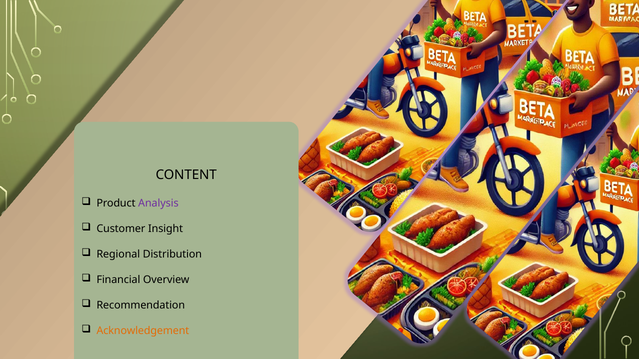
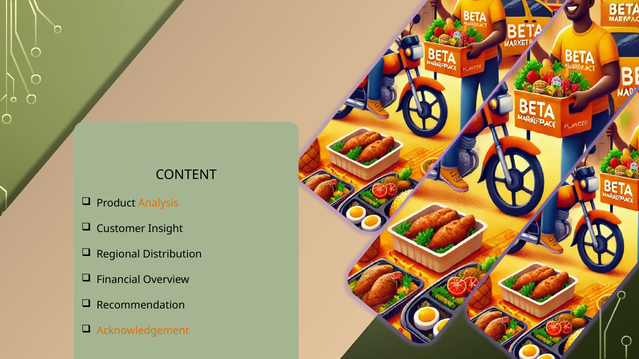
Analysis colour: purple -> orange
